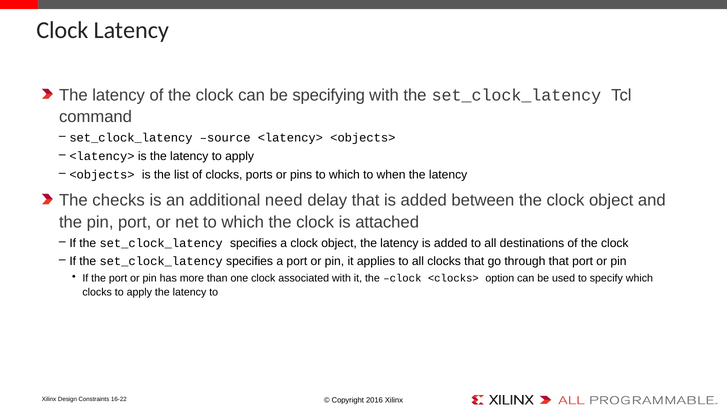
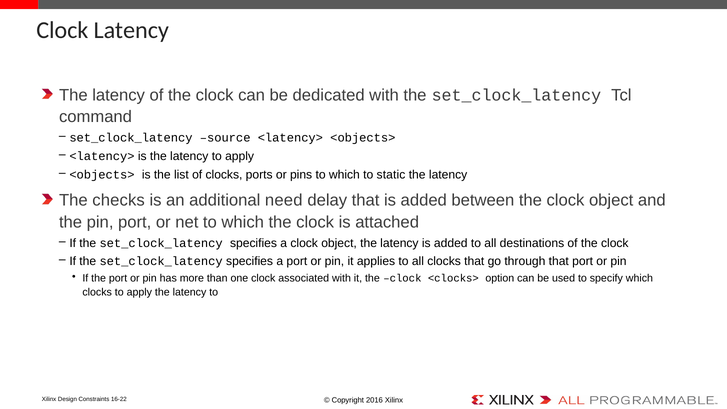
specifying: specifying -> dedicated
when: when -> static
